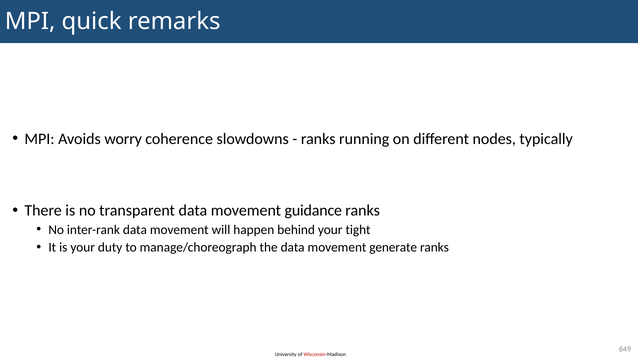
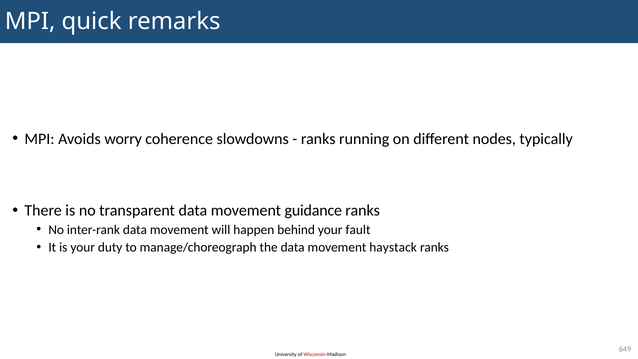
tight: tight -> fault
generate: generate -> haystack
